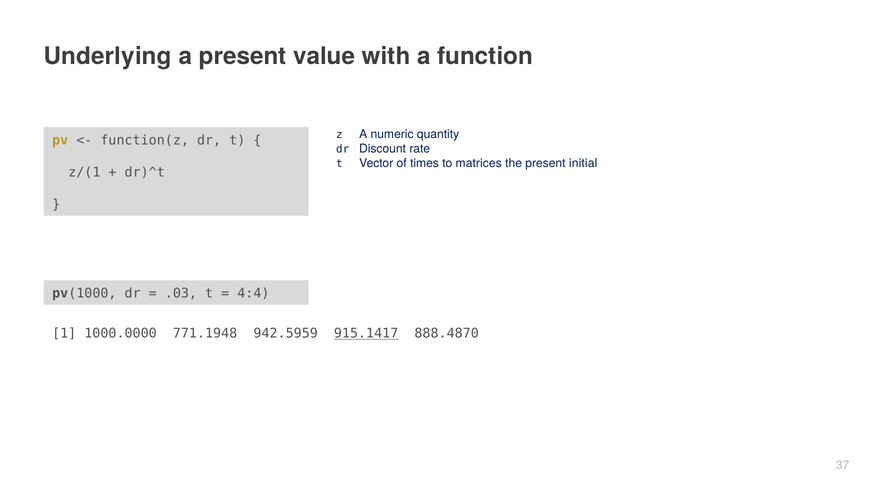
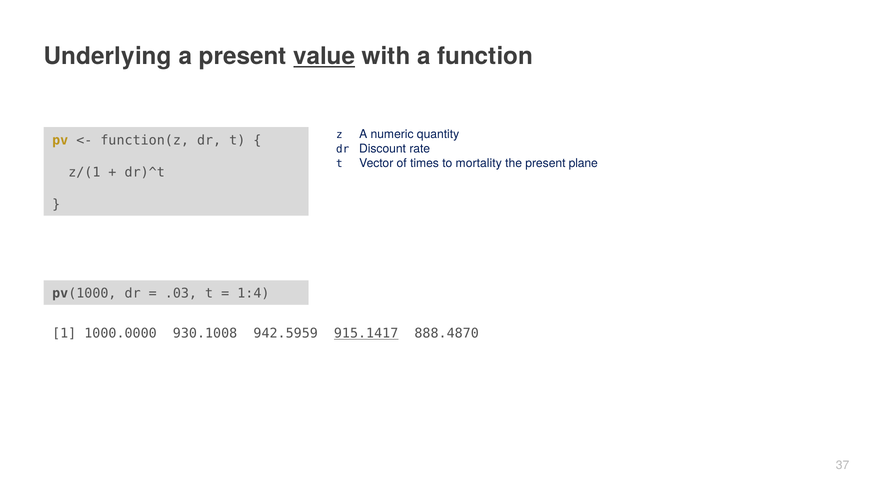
value underline: none -> present
matrices: matrices -> mortality
initial: initial -> plane
4:4: 4:4 -> 1:4
771.1948: 771.1948 -> 930.1008
